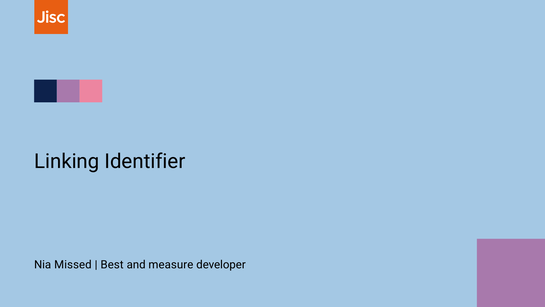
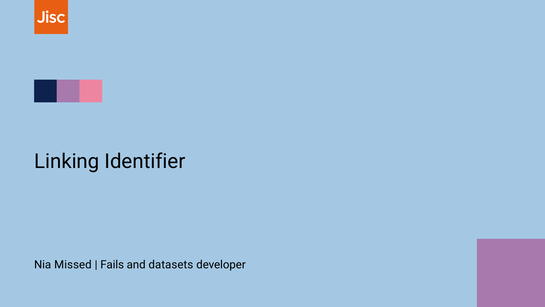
Best: Best -> Fails
measure: measure -> datasets
